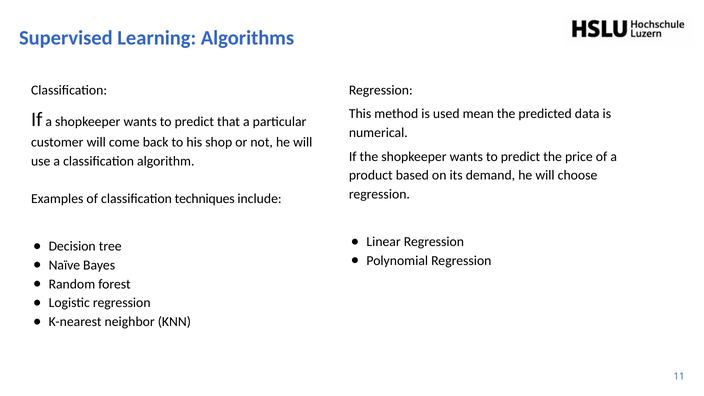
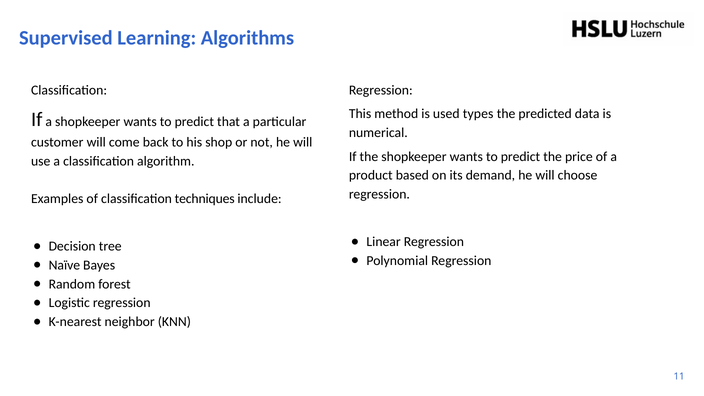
mean: mean -> types
